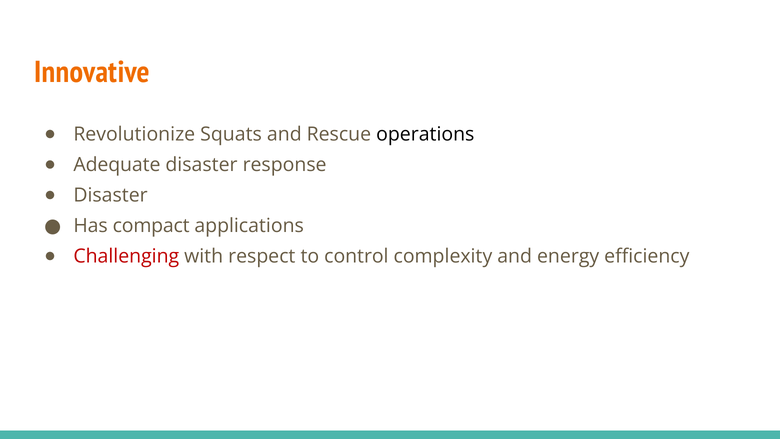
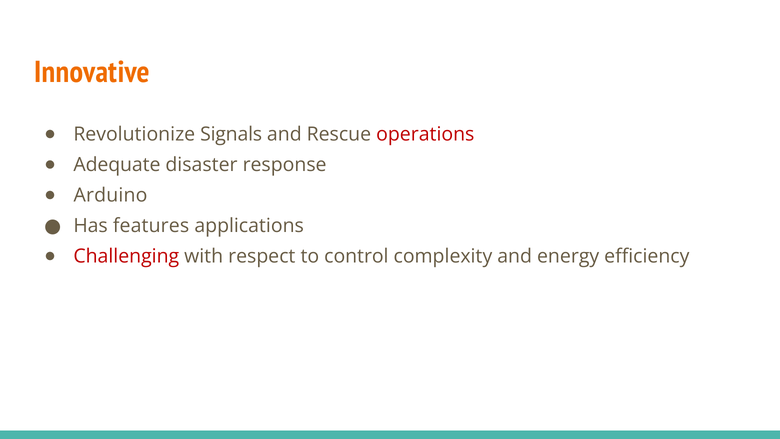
Squats: Squats -> Signals
operations colour: black -> red
Disaster at (111, 195): Disaster -> Arduino
compact: compact -> features
